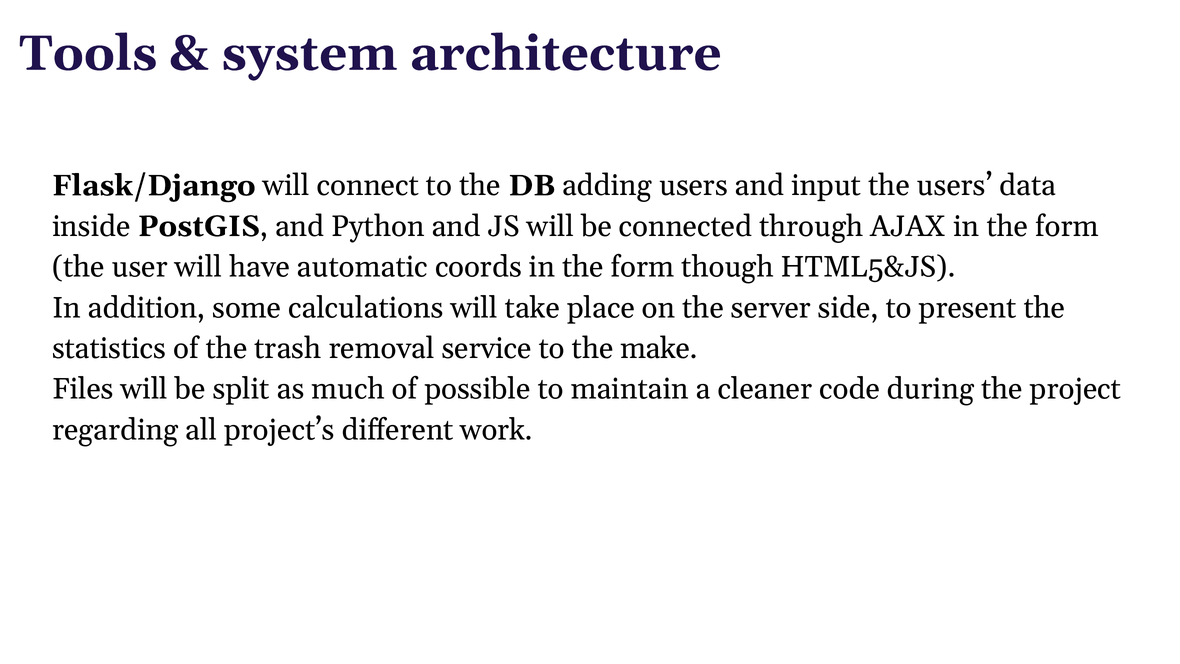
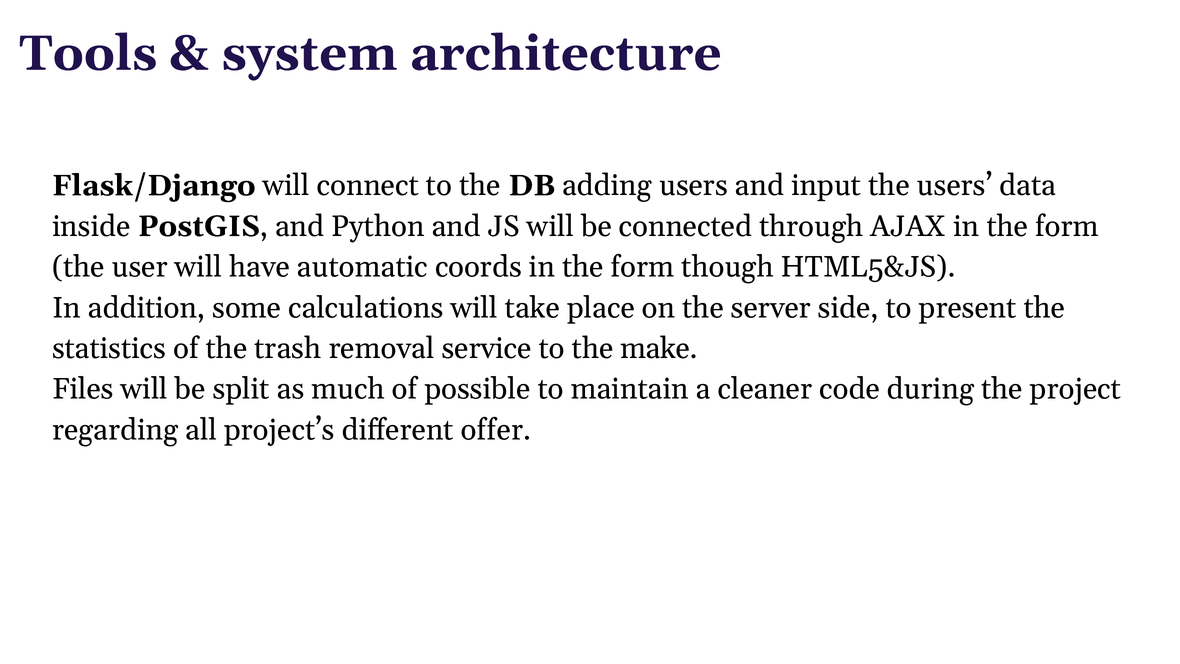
work: work -> offer
